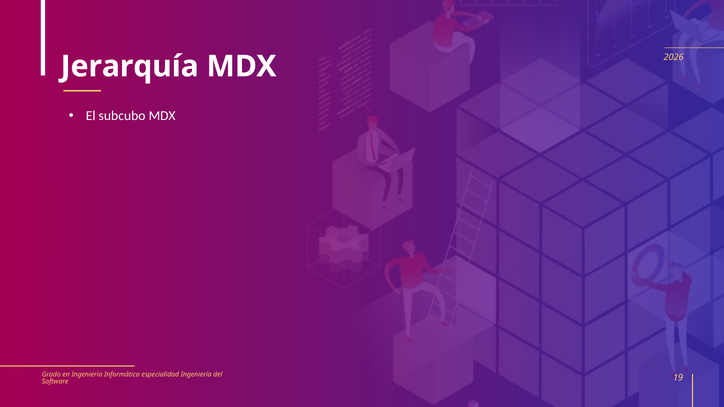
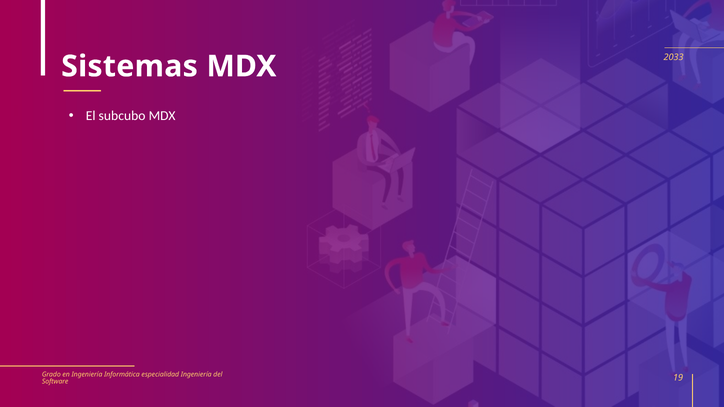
2026: 2026 -> 2033
Jerarquía: Jerarquía -> Sistemas
